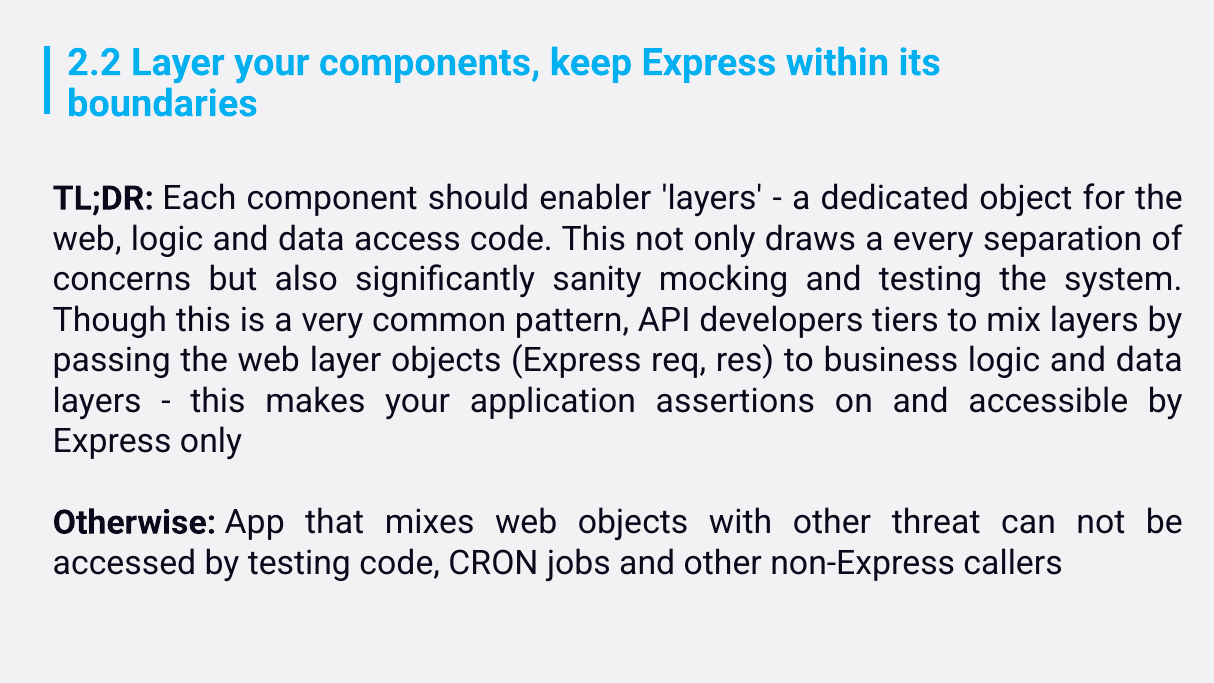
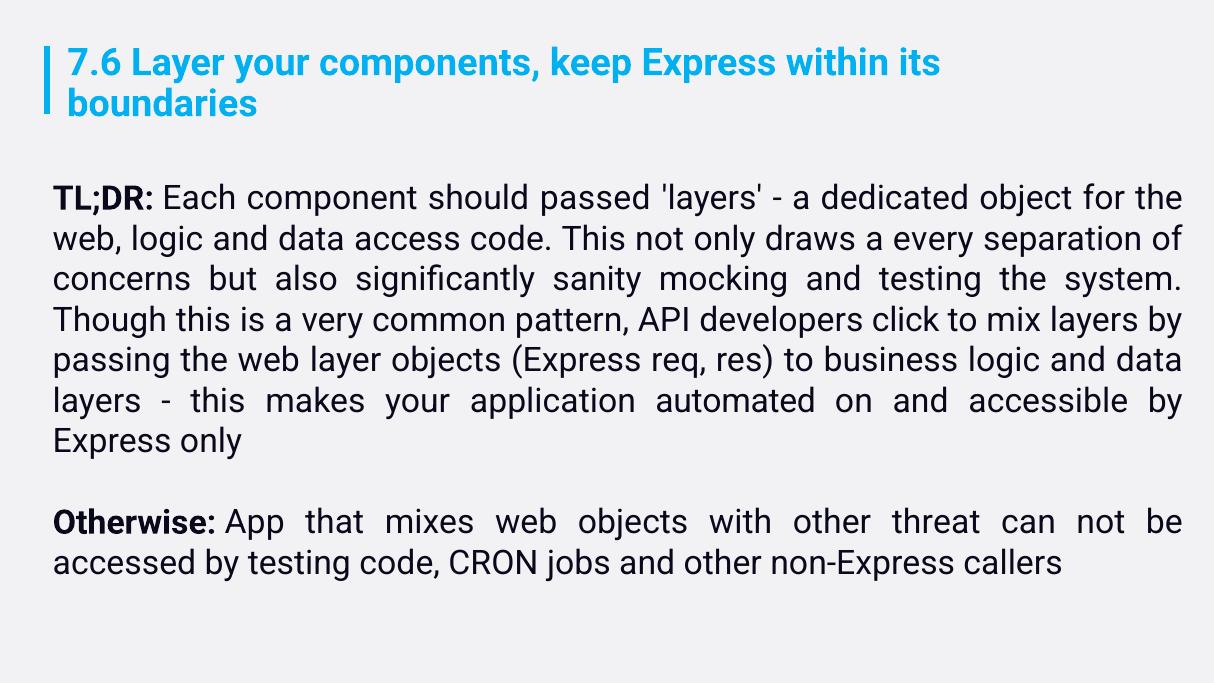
2.2: 2.2 -> 7.6
enabler: enabler -> passed
tiers: tiers -> click
assertions: assertions -> automated
